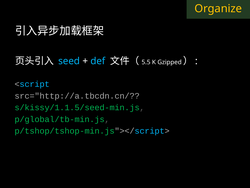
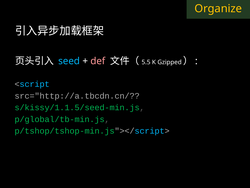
def colour: light blue -> pink
